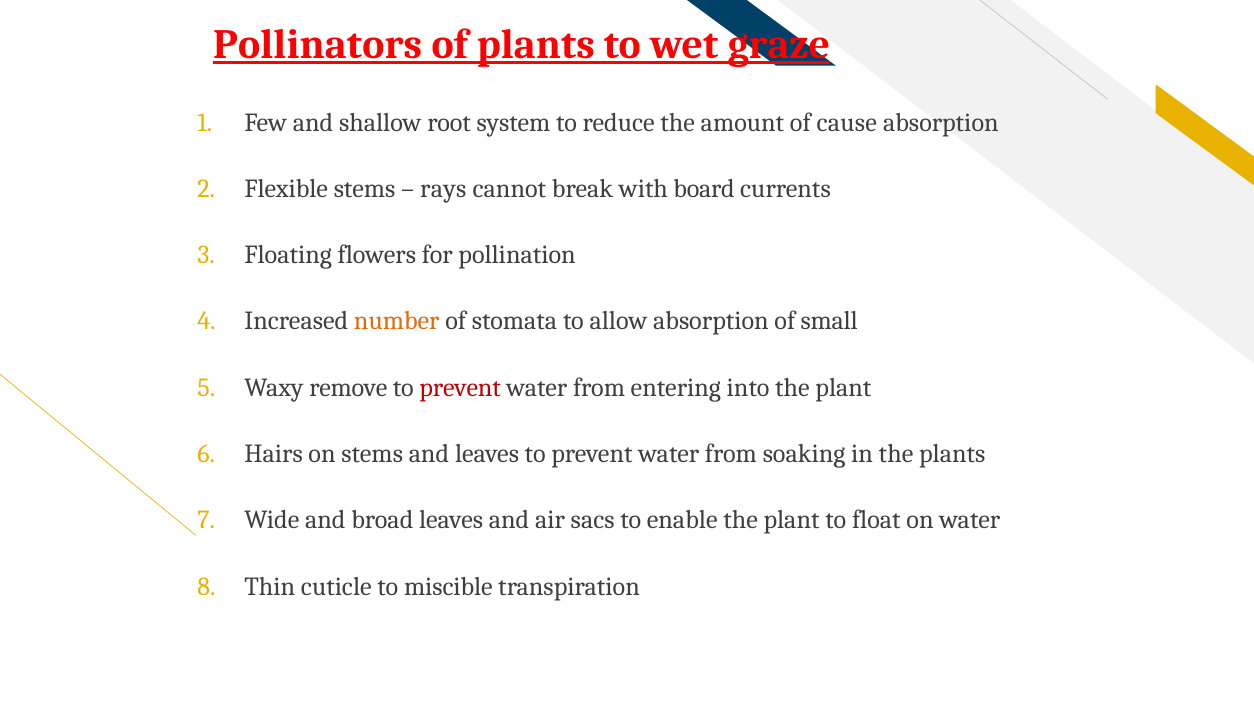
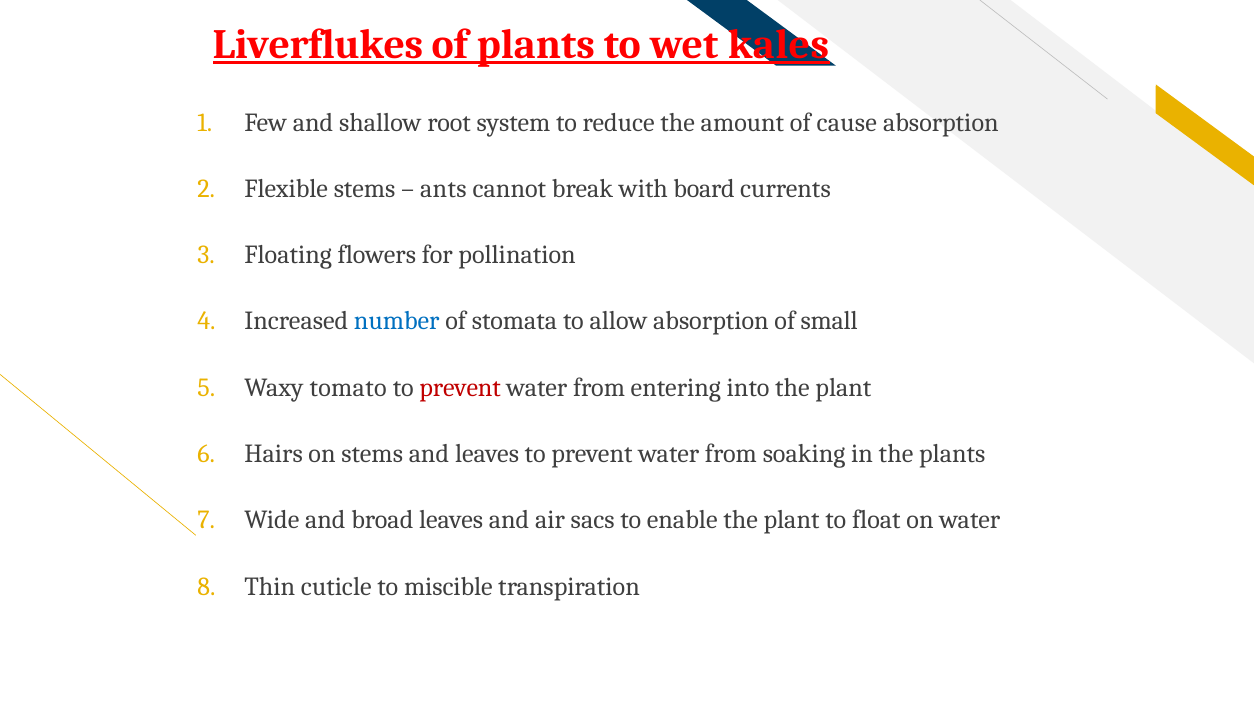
Pollinators: Pollinators -> Liverflukes
graze: graze -> kales
rays: rays -> ants
number colour: orange -> blue
remove: remove -> tomato
